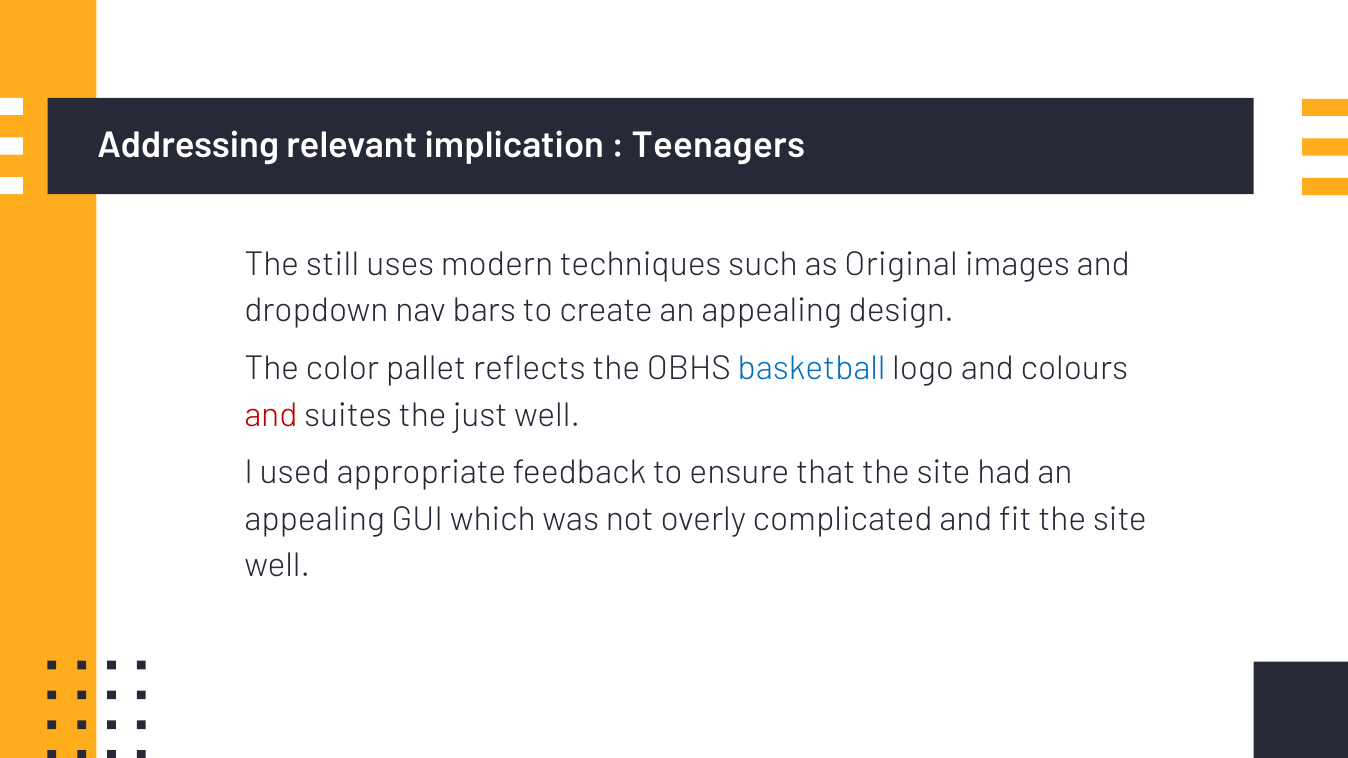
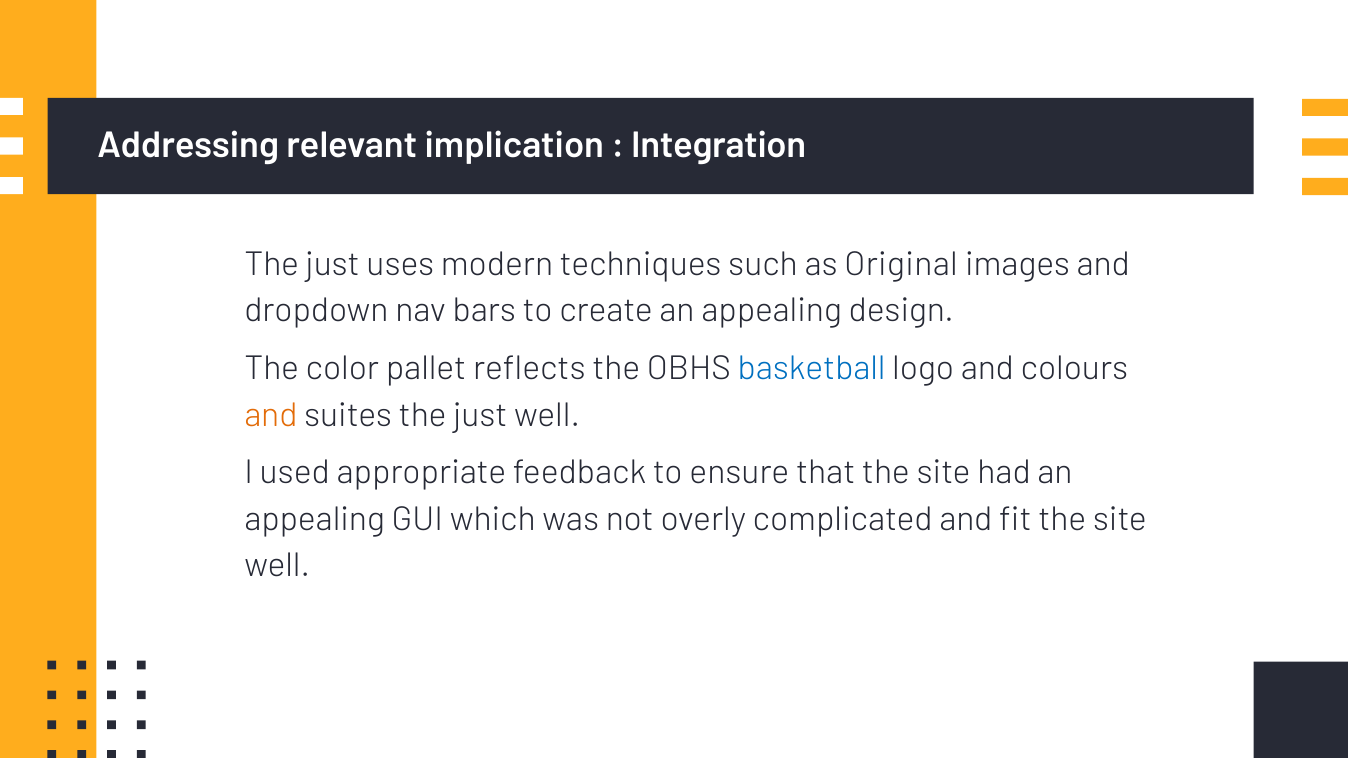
Teenagers: Teenagers -> Integration
still at (333, 264): still -> just
and at (271, 415) colour: red -> orange
